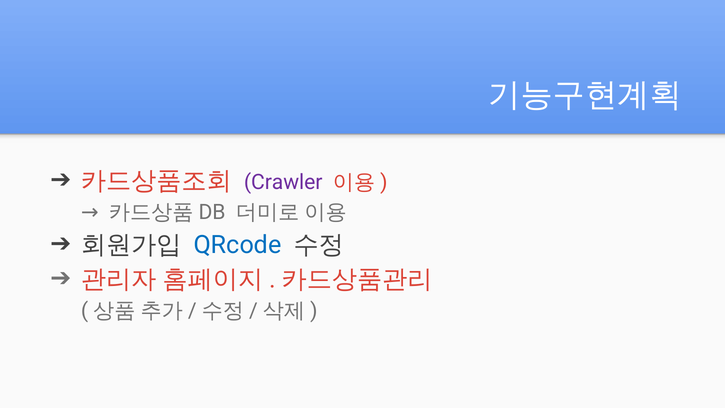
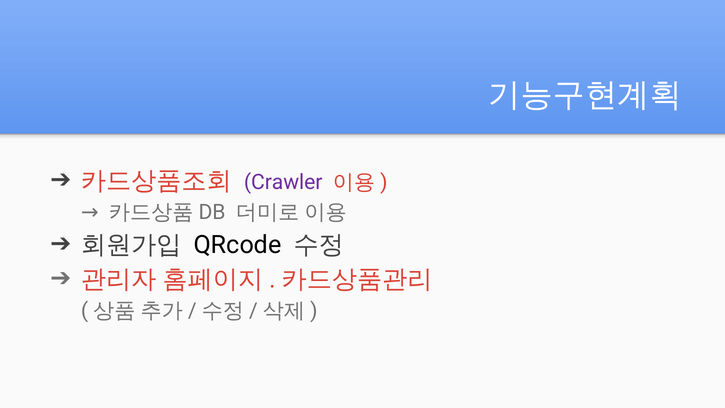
QRcode colour: blue -> black
